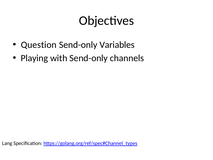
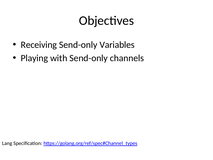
Question: Question -> Receiving
